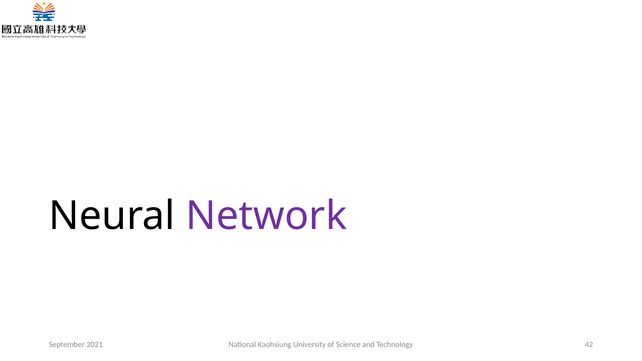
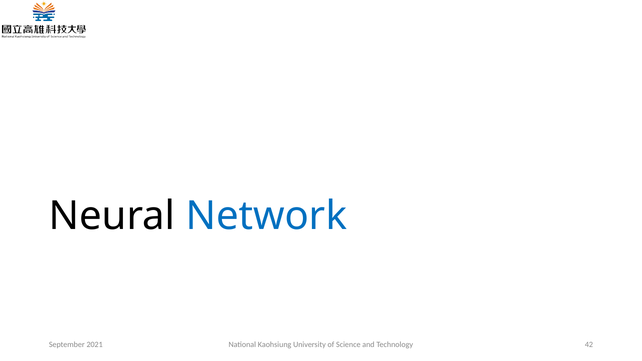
Network colour: purple -> blue
